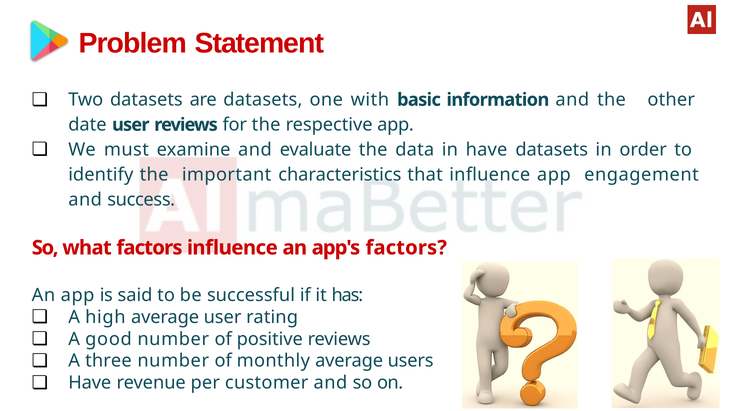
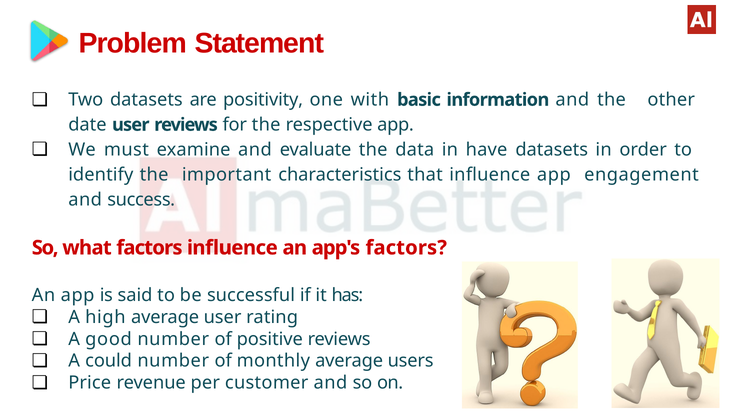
are datasets: datasets -> positivity
three: three -> could
Have at (90, 383): Have -> Price
